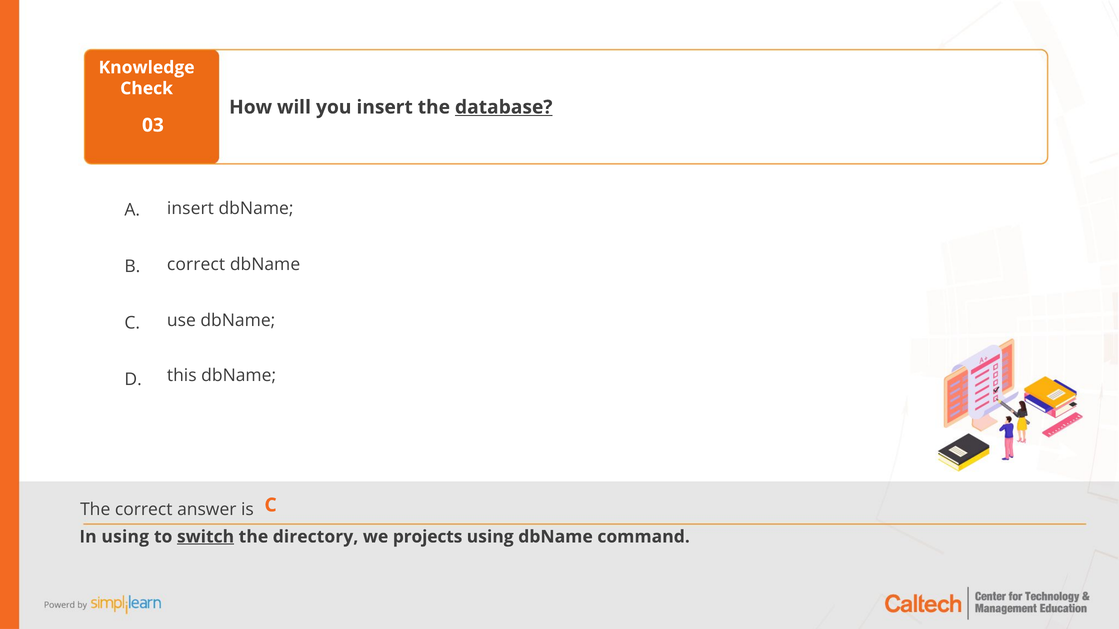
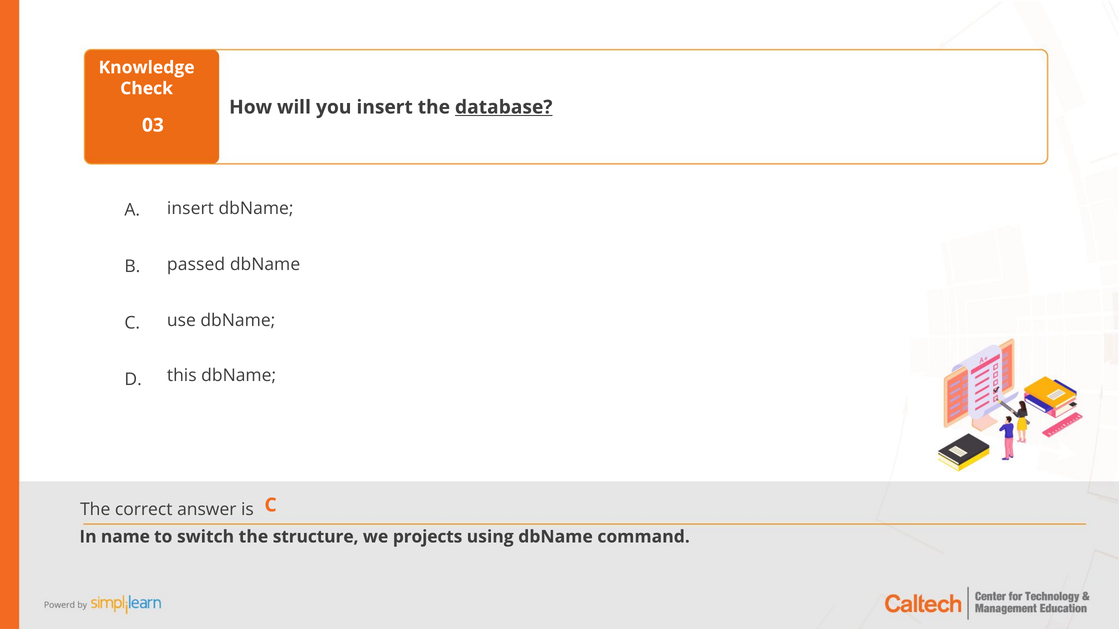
correct at (196, 264): correct -> passed
In using: using -> name
switch underline: present -> none
directory: directory -> structure
